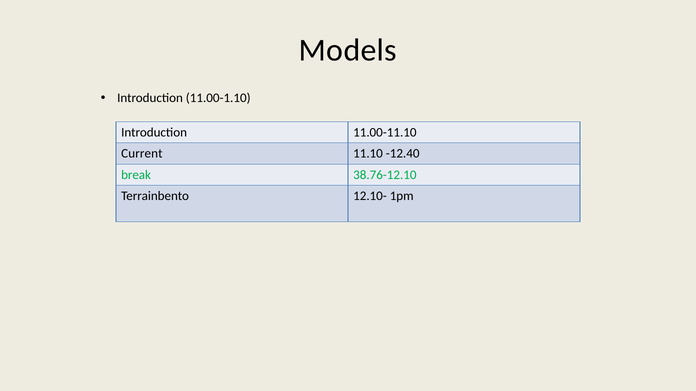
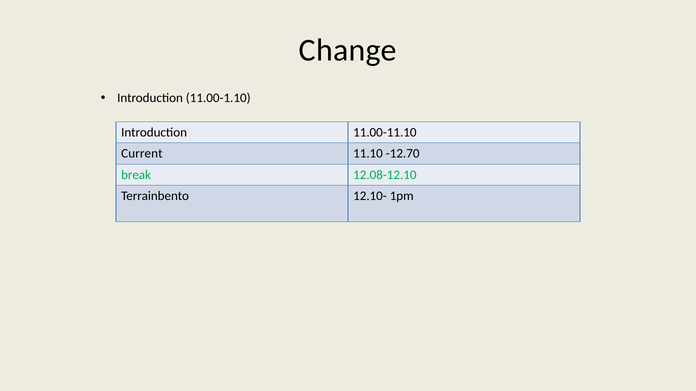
Models: Models -> Change
-12.40: -12.40 -> -12.70
38.76-12.10: 38.76-12.10 -> 12.08-12.10
